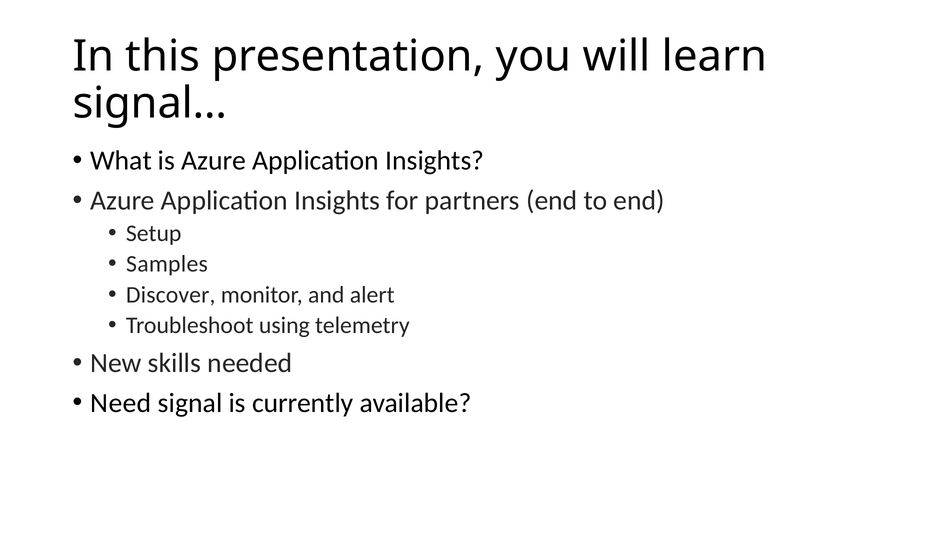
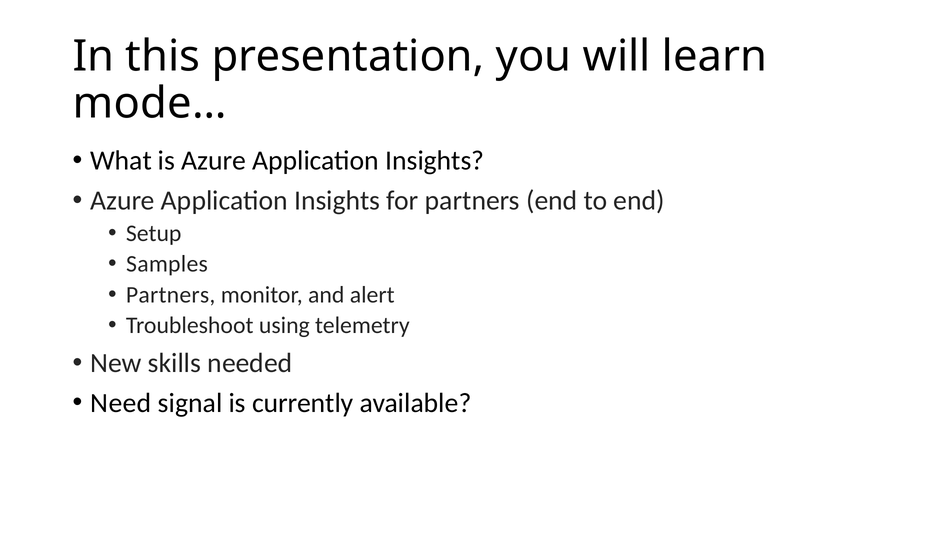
signal…: signal… -> mode…
Discover at (171, 295): Discover -> Partners
